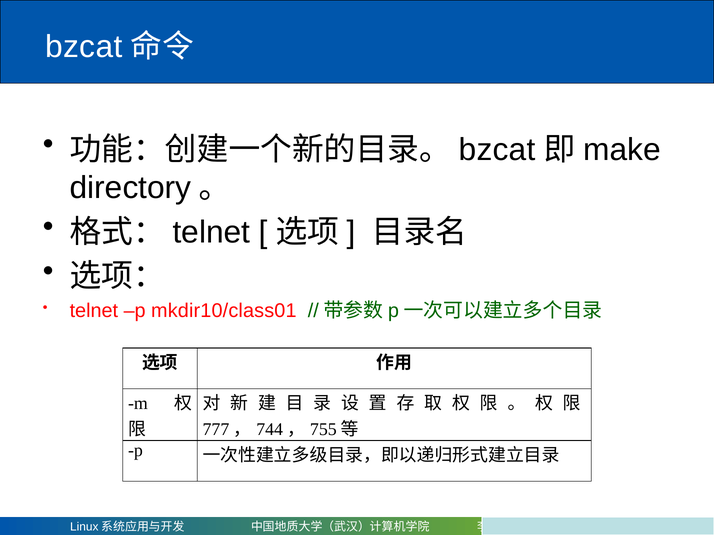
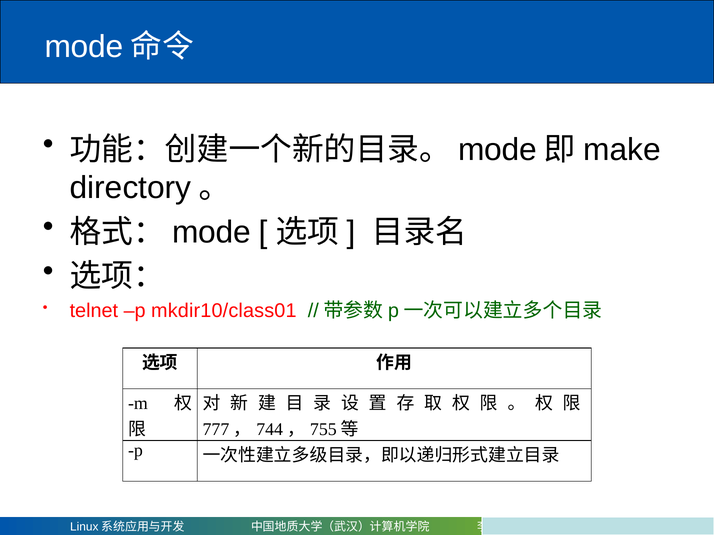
bzcat at (84, 47): bzcat -> mode
bzcat at (497, 150): bzcat -> mode
telnet at (211, 232): telnet -> mode
